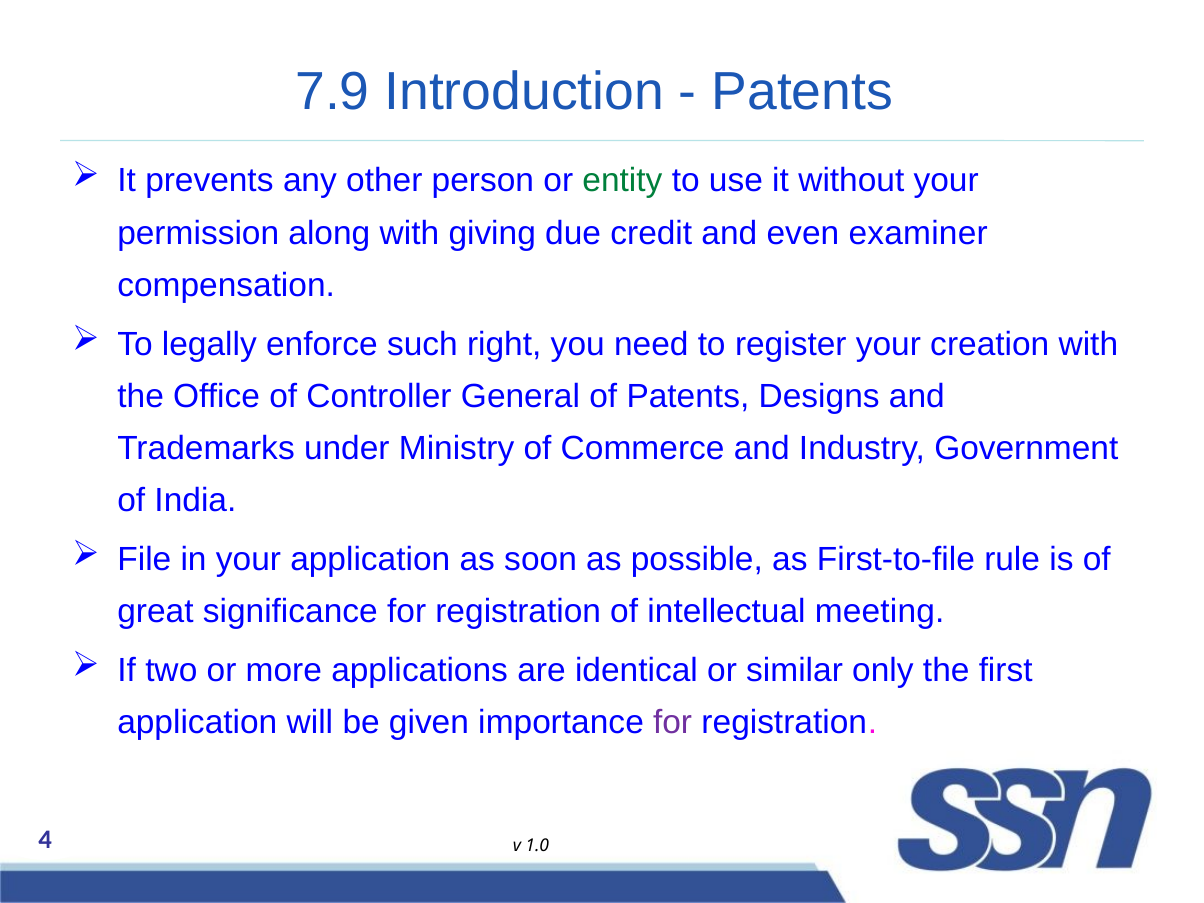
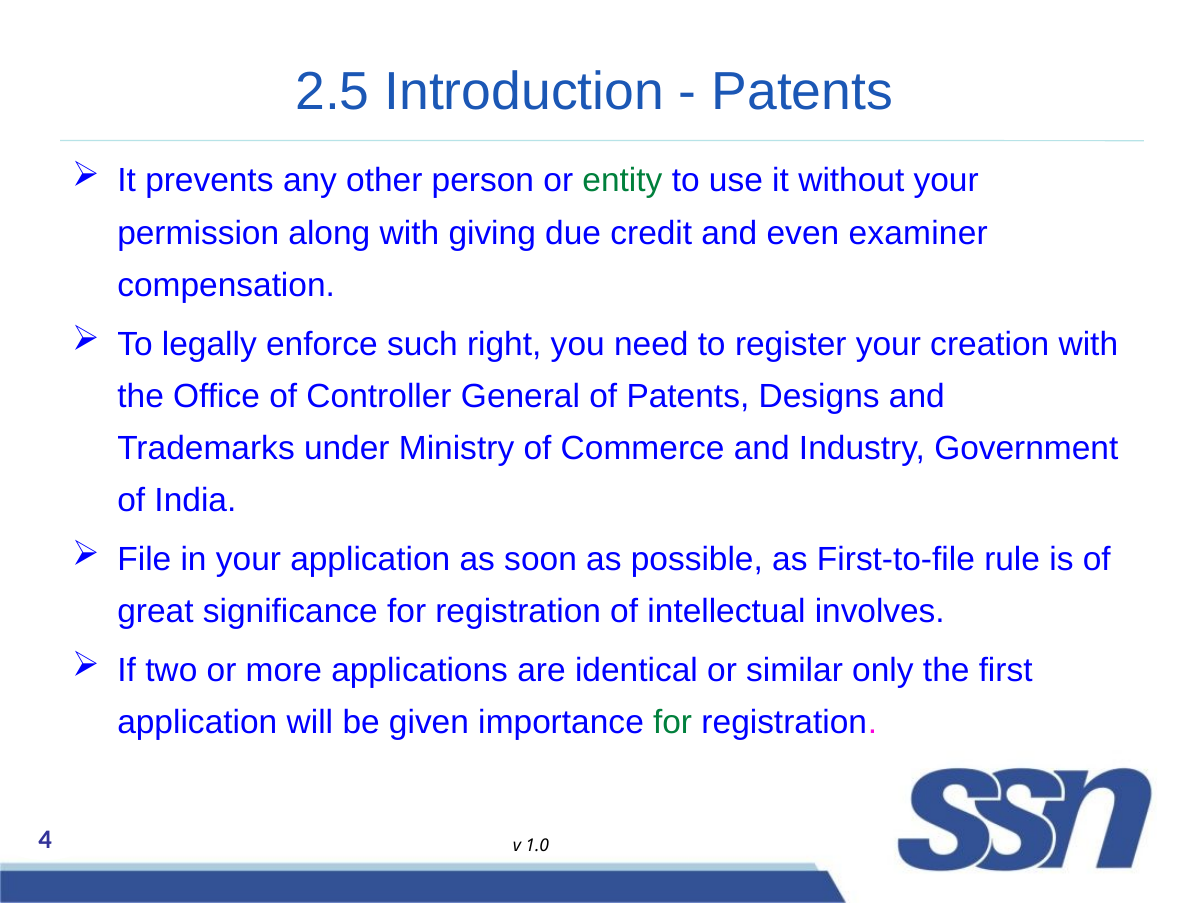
7.9: 7.9 -> 2.5
meeting: meeting -> involves
for at (673, 723) colour: purple -> green
